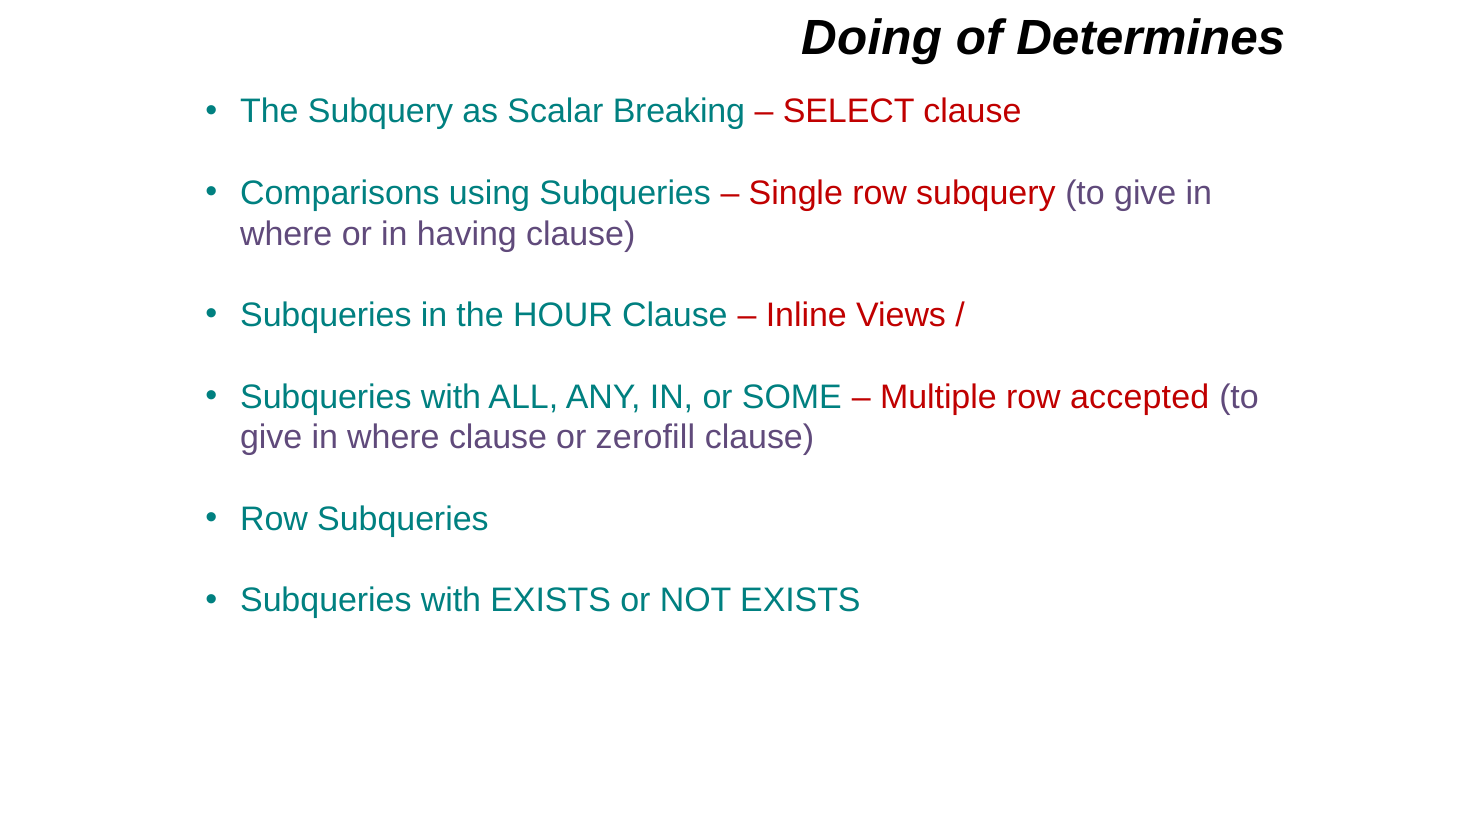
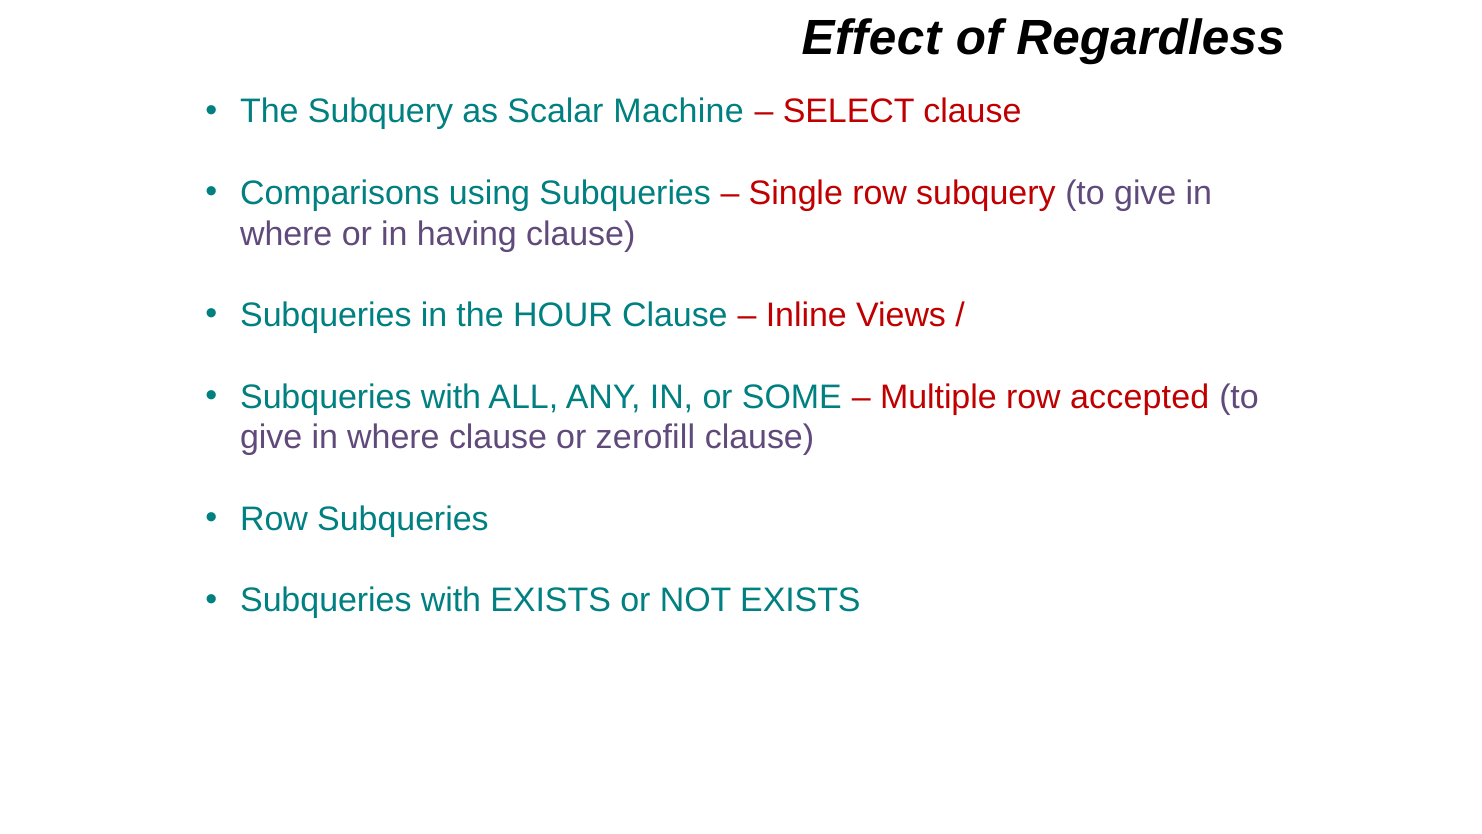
Doing: Doing -> Effect
Determines: Determines -> Regardless
Breaking: Breaking -> Machine
